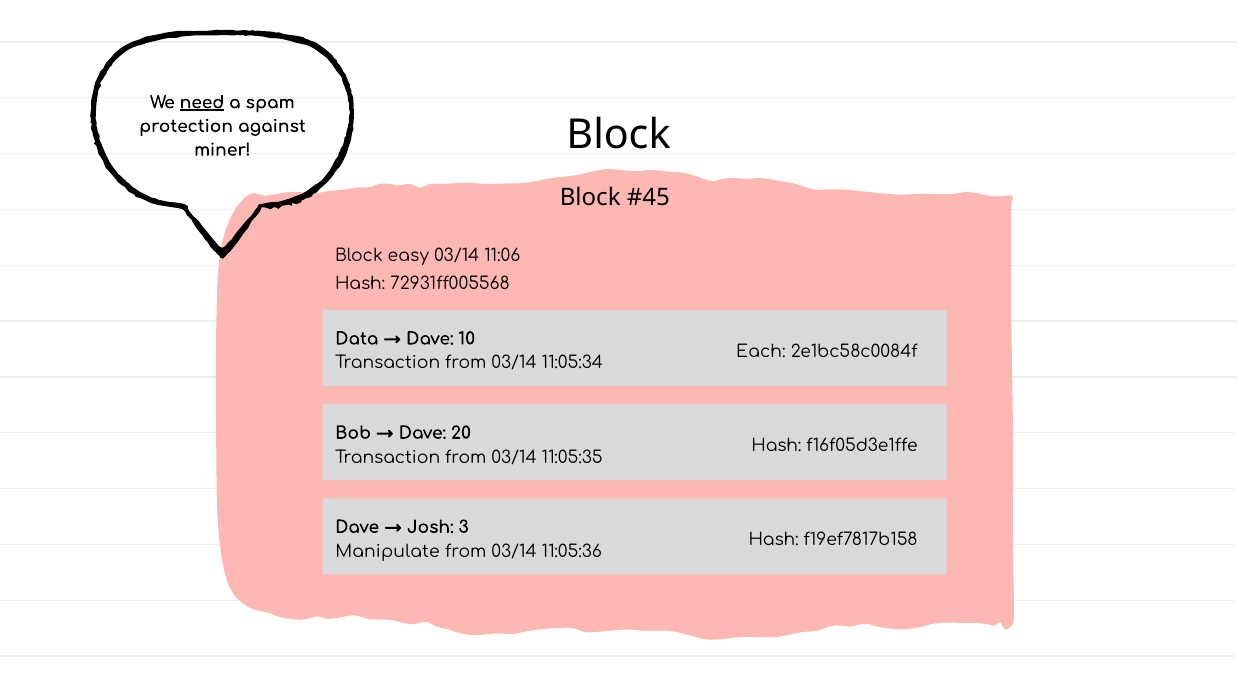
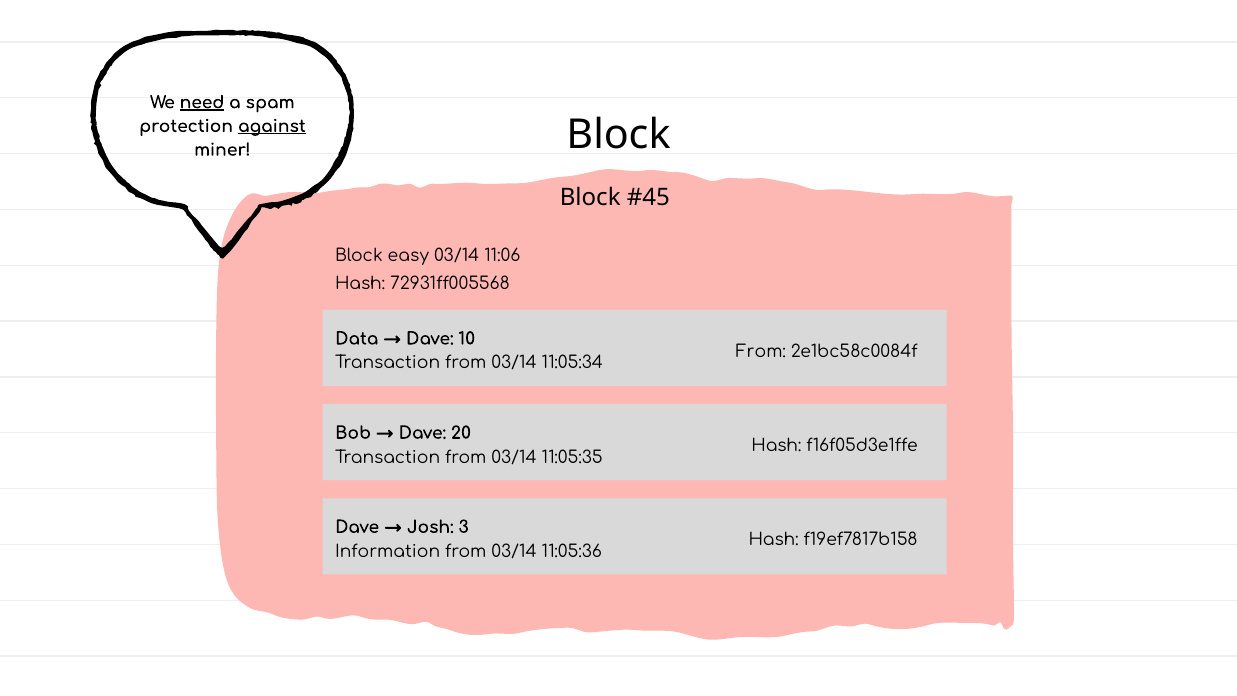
against underline: none -> present
Each at (761, 352): Each -> From
Manipulate: Manipulate -> Information
